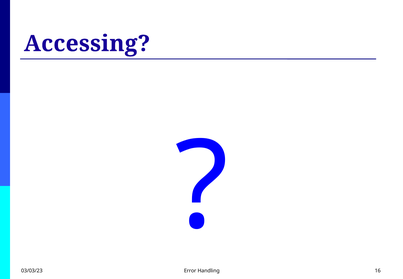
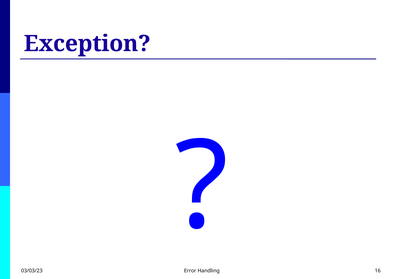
Accessing: Accessing -> Exception
